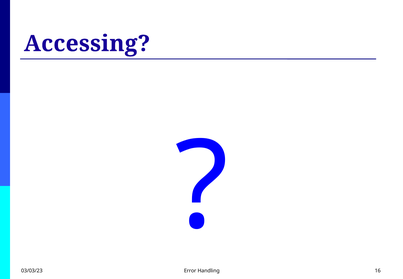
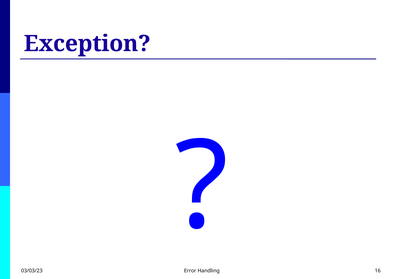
Accessing: Accessing -> Exception
